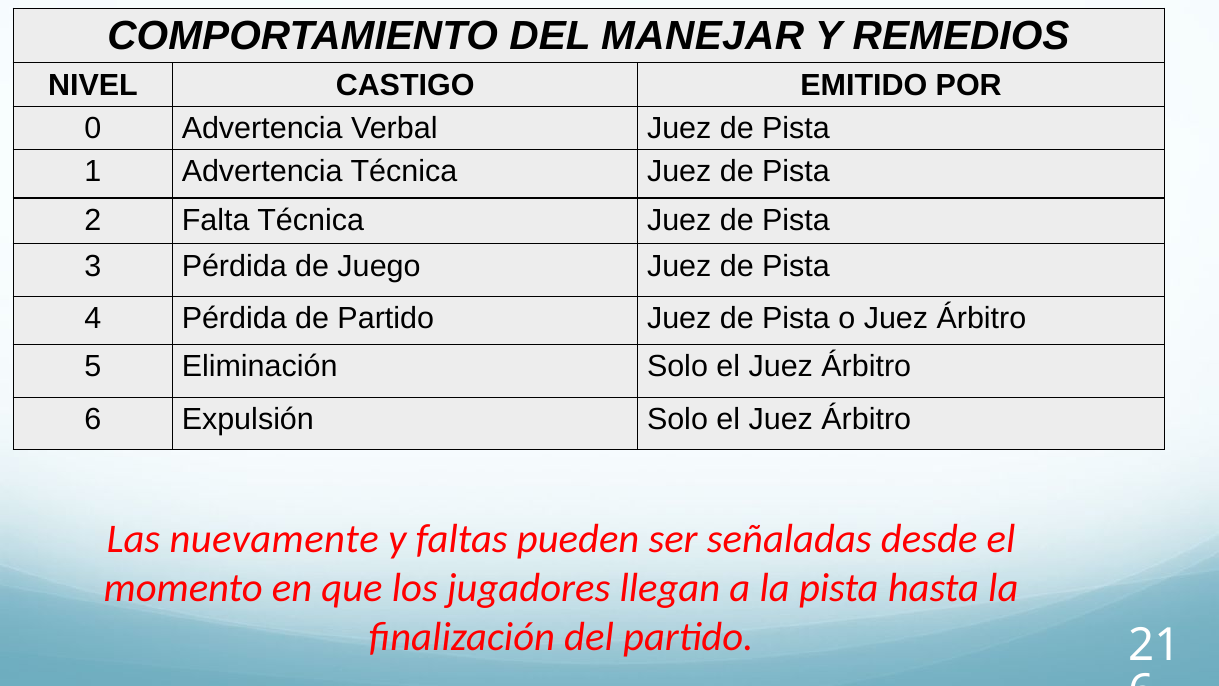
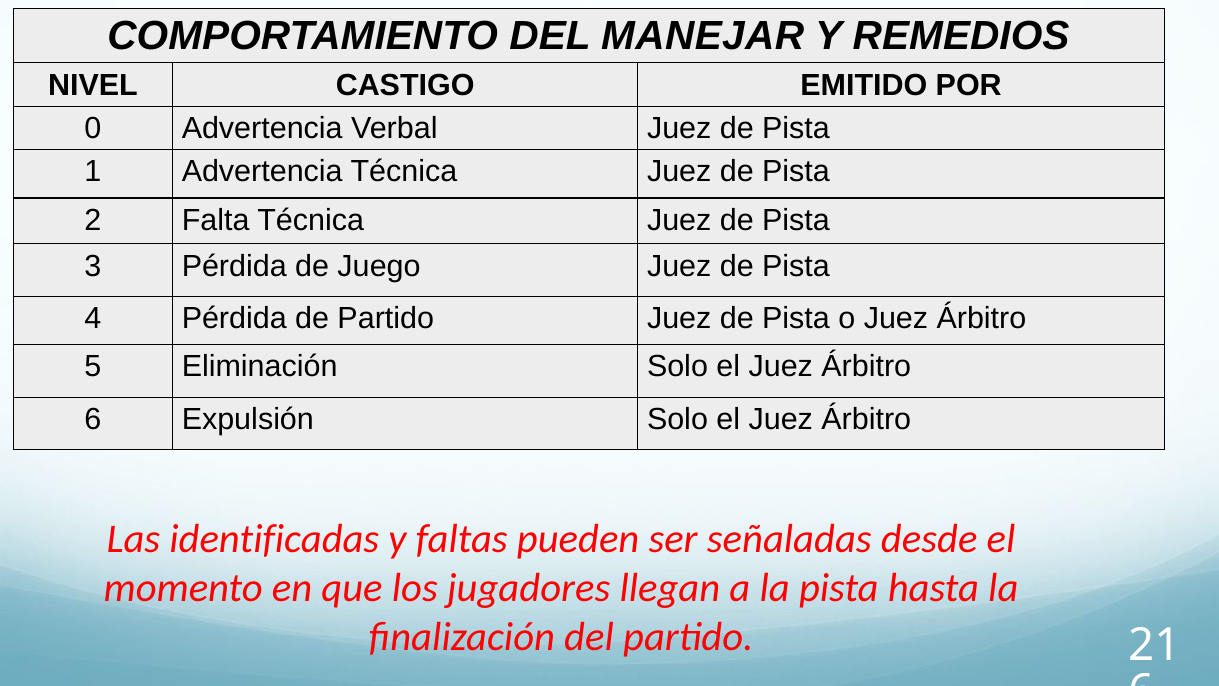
nuevamente: nuevamente -> identificadas
